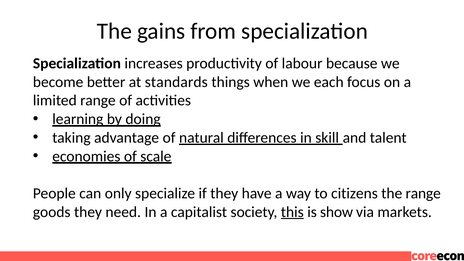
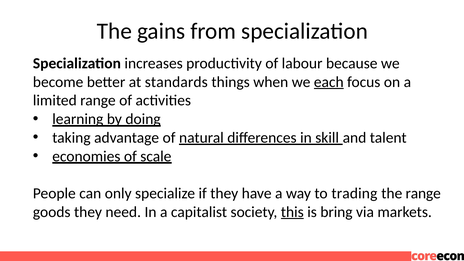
each underline: none -> present
citizens: citizens -> trading
show: show -> bring
